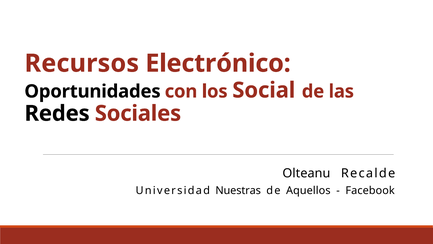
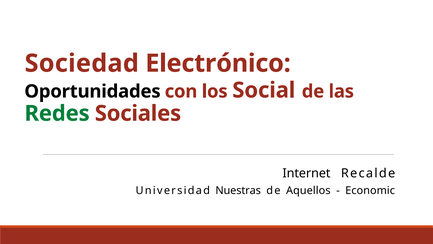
Recursos: Recursos -> Sociedad
Redes colour: black -> green
Olteanu: Olteanu -> Internet
Facebook: Facebook -> Economic
